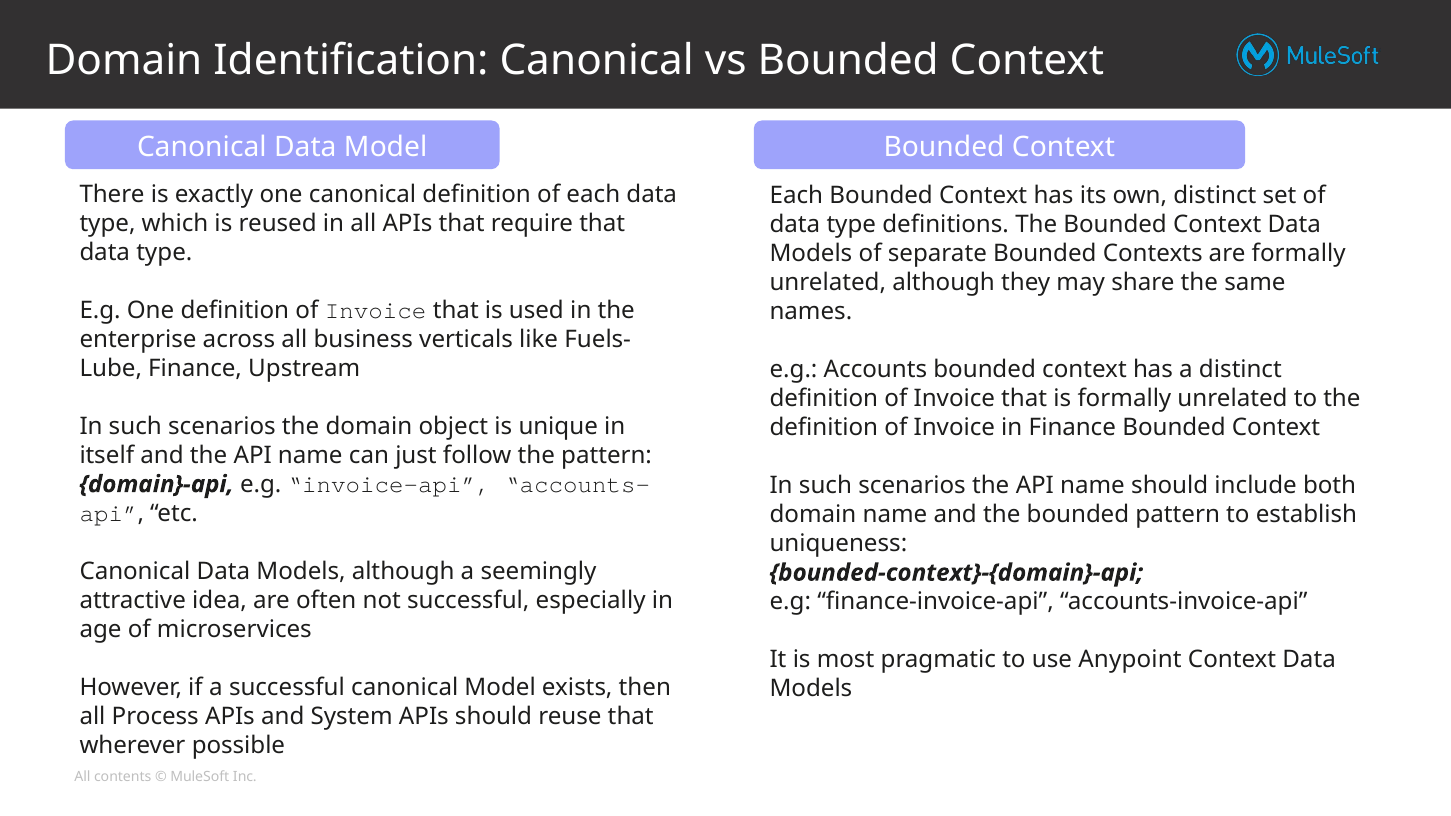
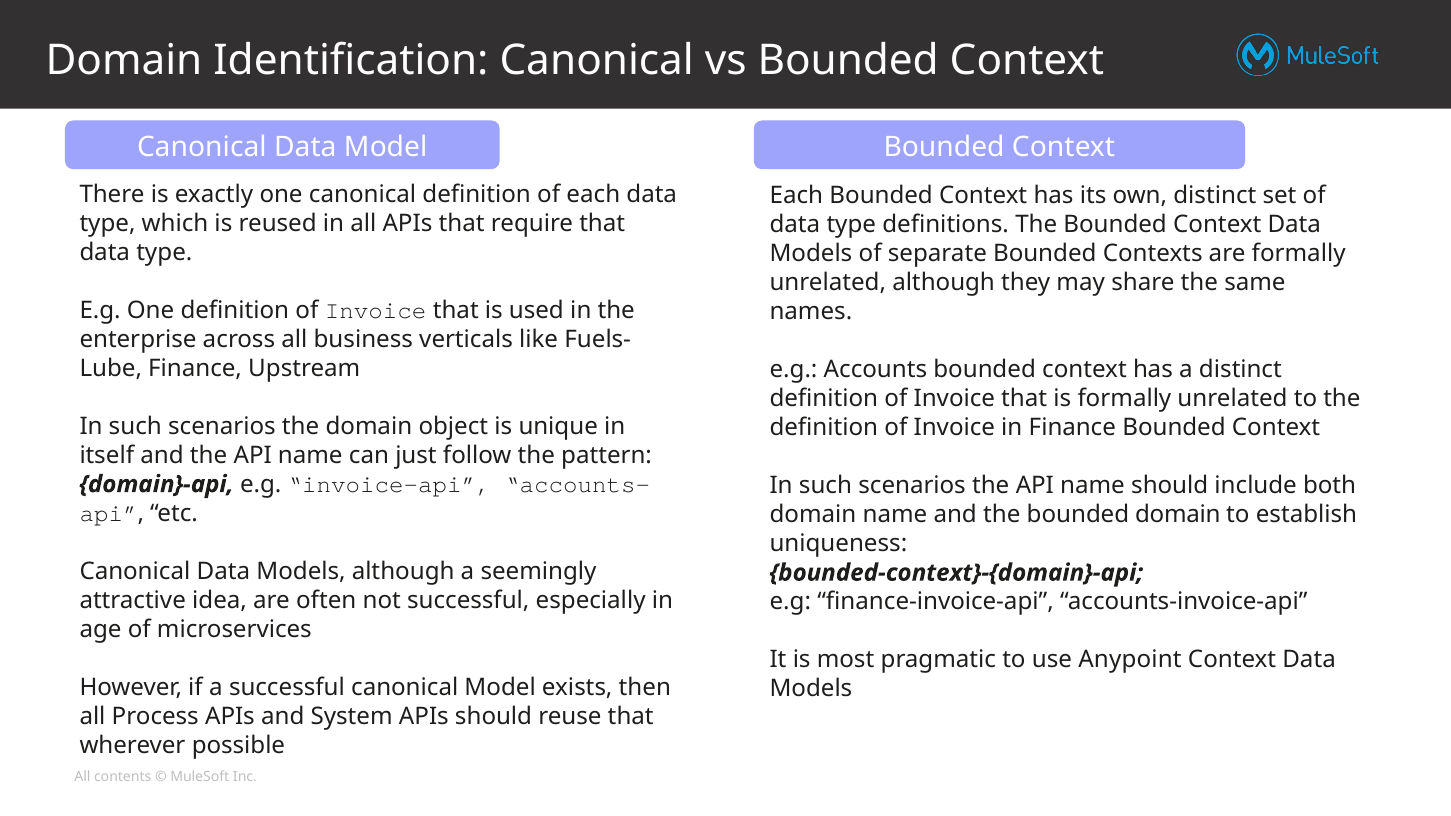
bounded pattern: pattern -> domain
